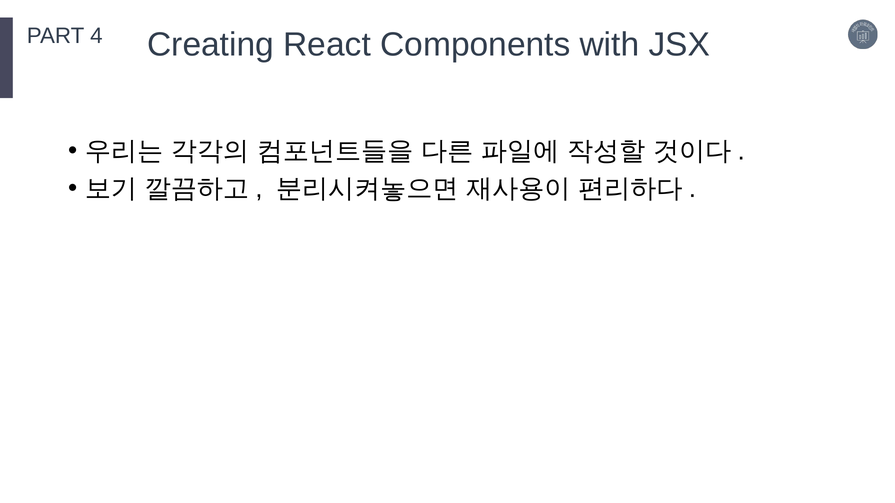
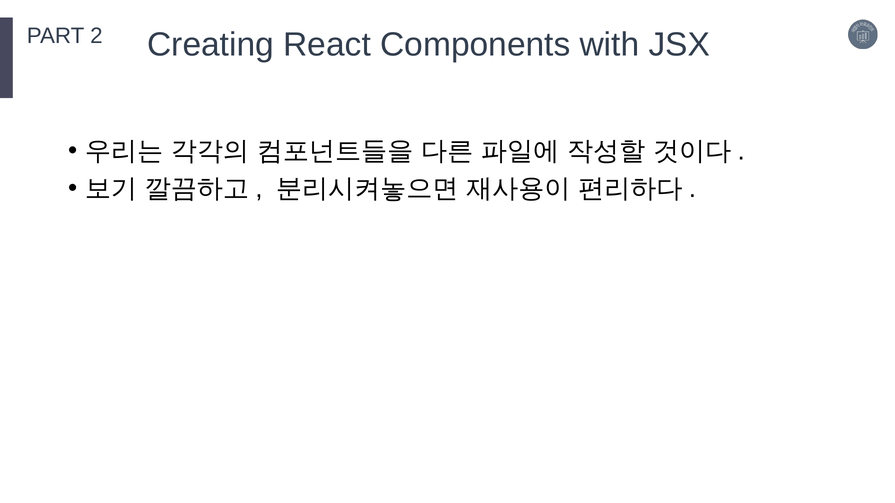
4: 4 -> 2
